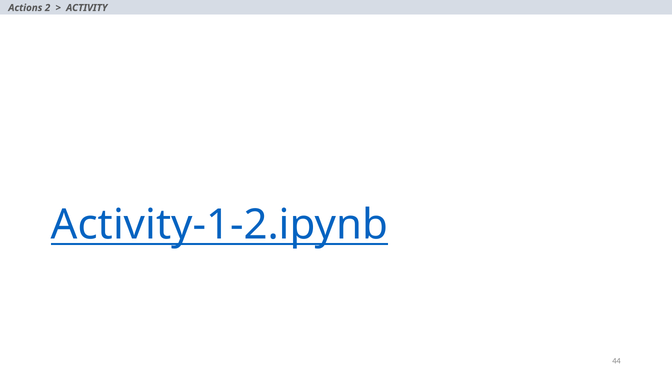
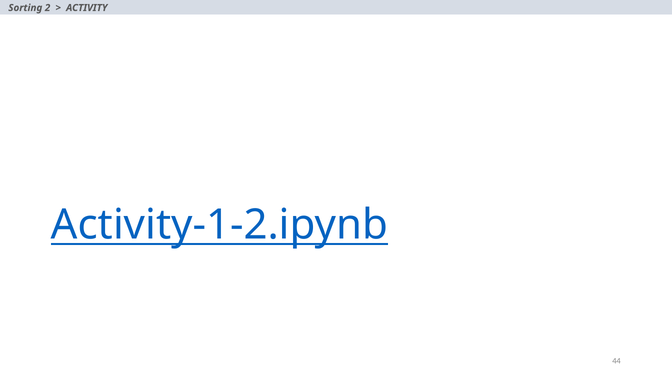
Actions: Actions -> Sorting
